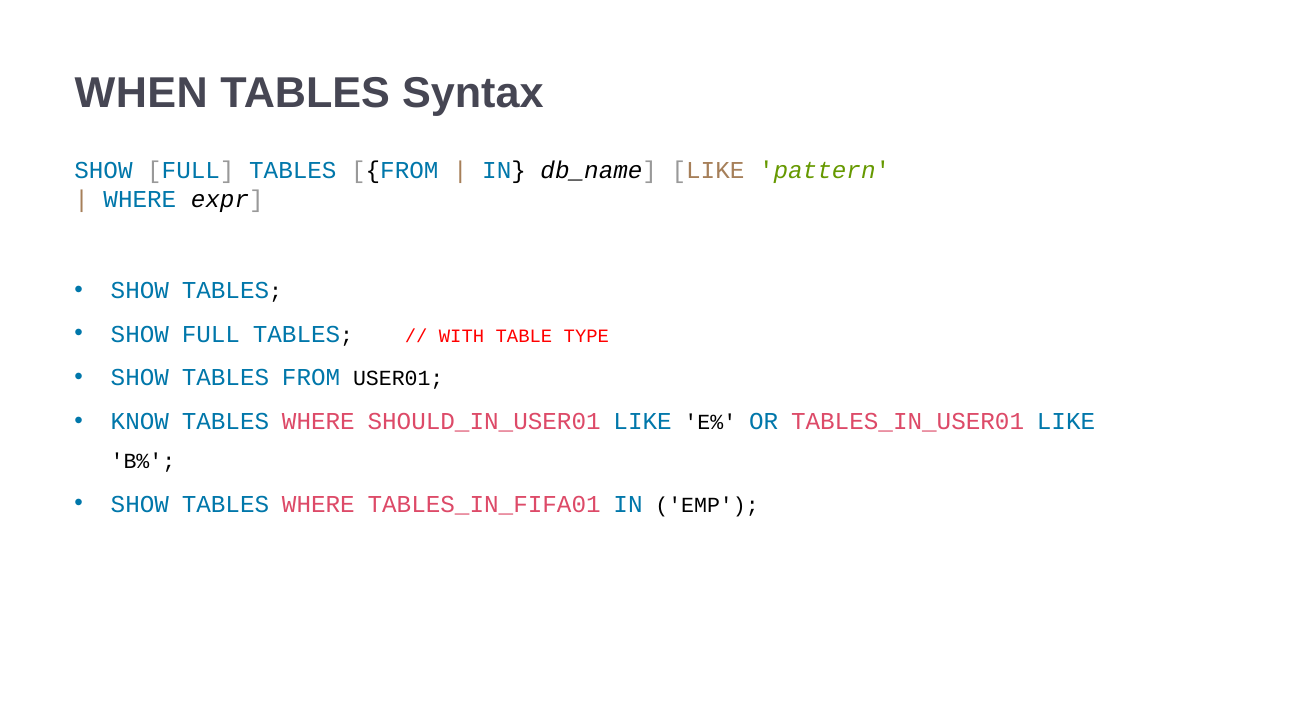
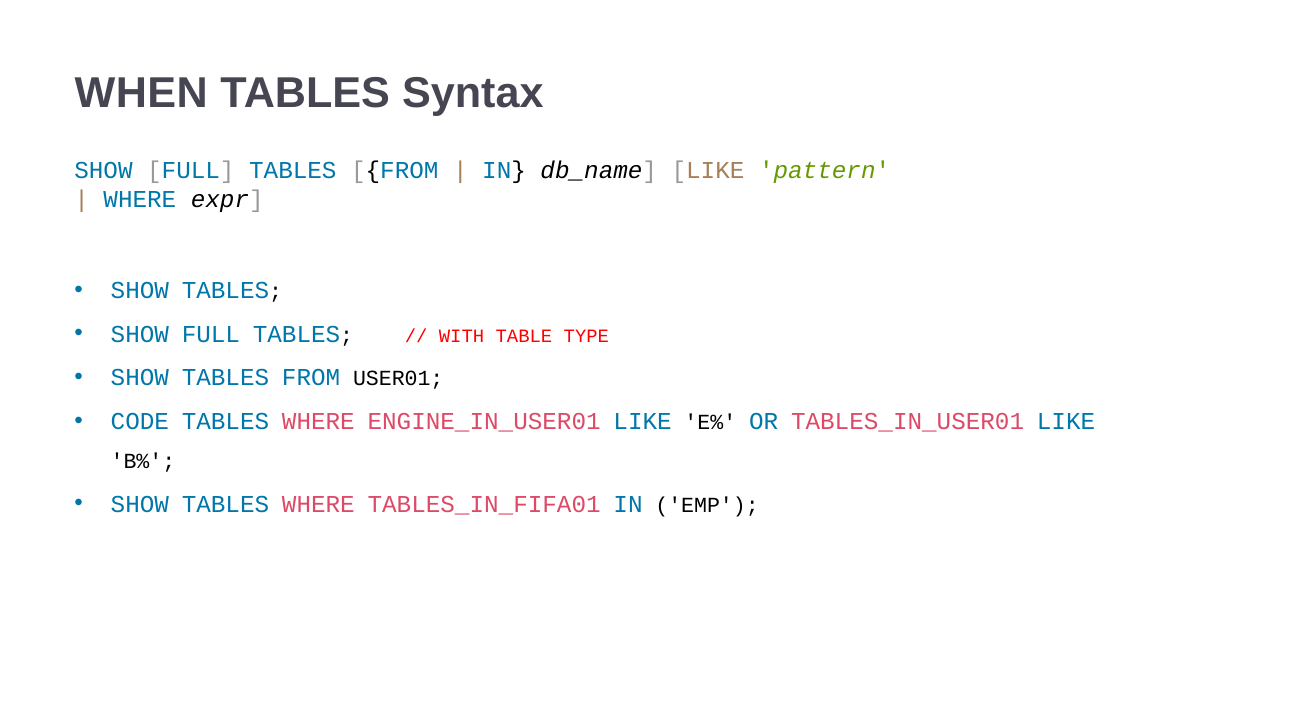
KNOW: KNOW -> CODE
SHOULD_IN_USER01: SHOULD_IN_USER01 -> ENGINE_IN_USER01
